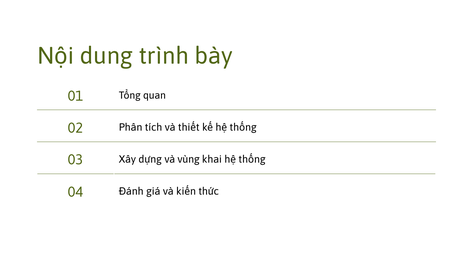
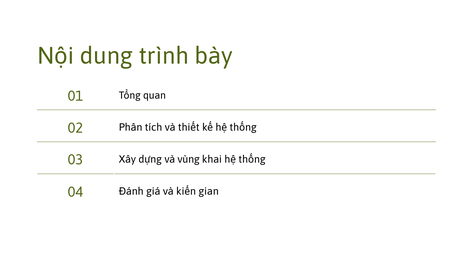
thức: thức -> gian
